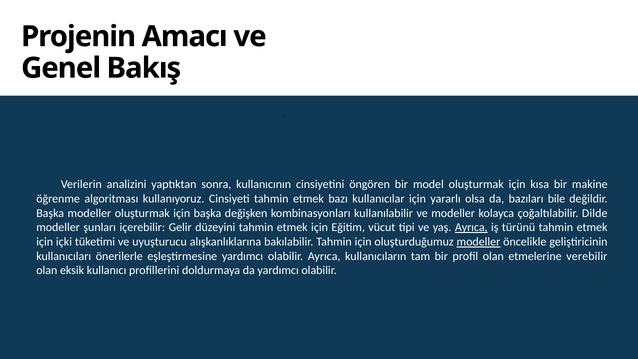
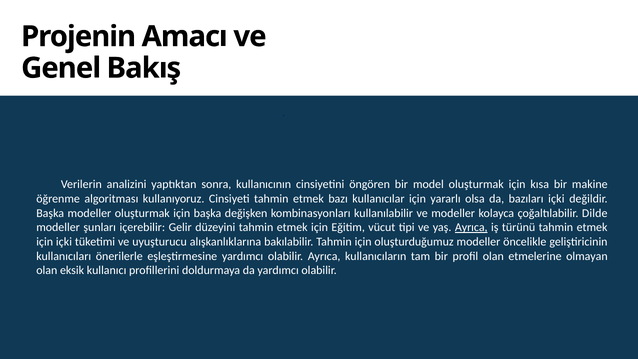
bazıları bile: bile -> içki
modeller at (478, 242) underline: present -> none
verebilir: verebilir -> olmayan
